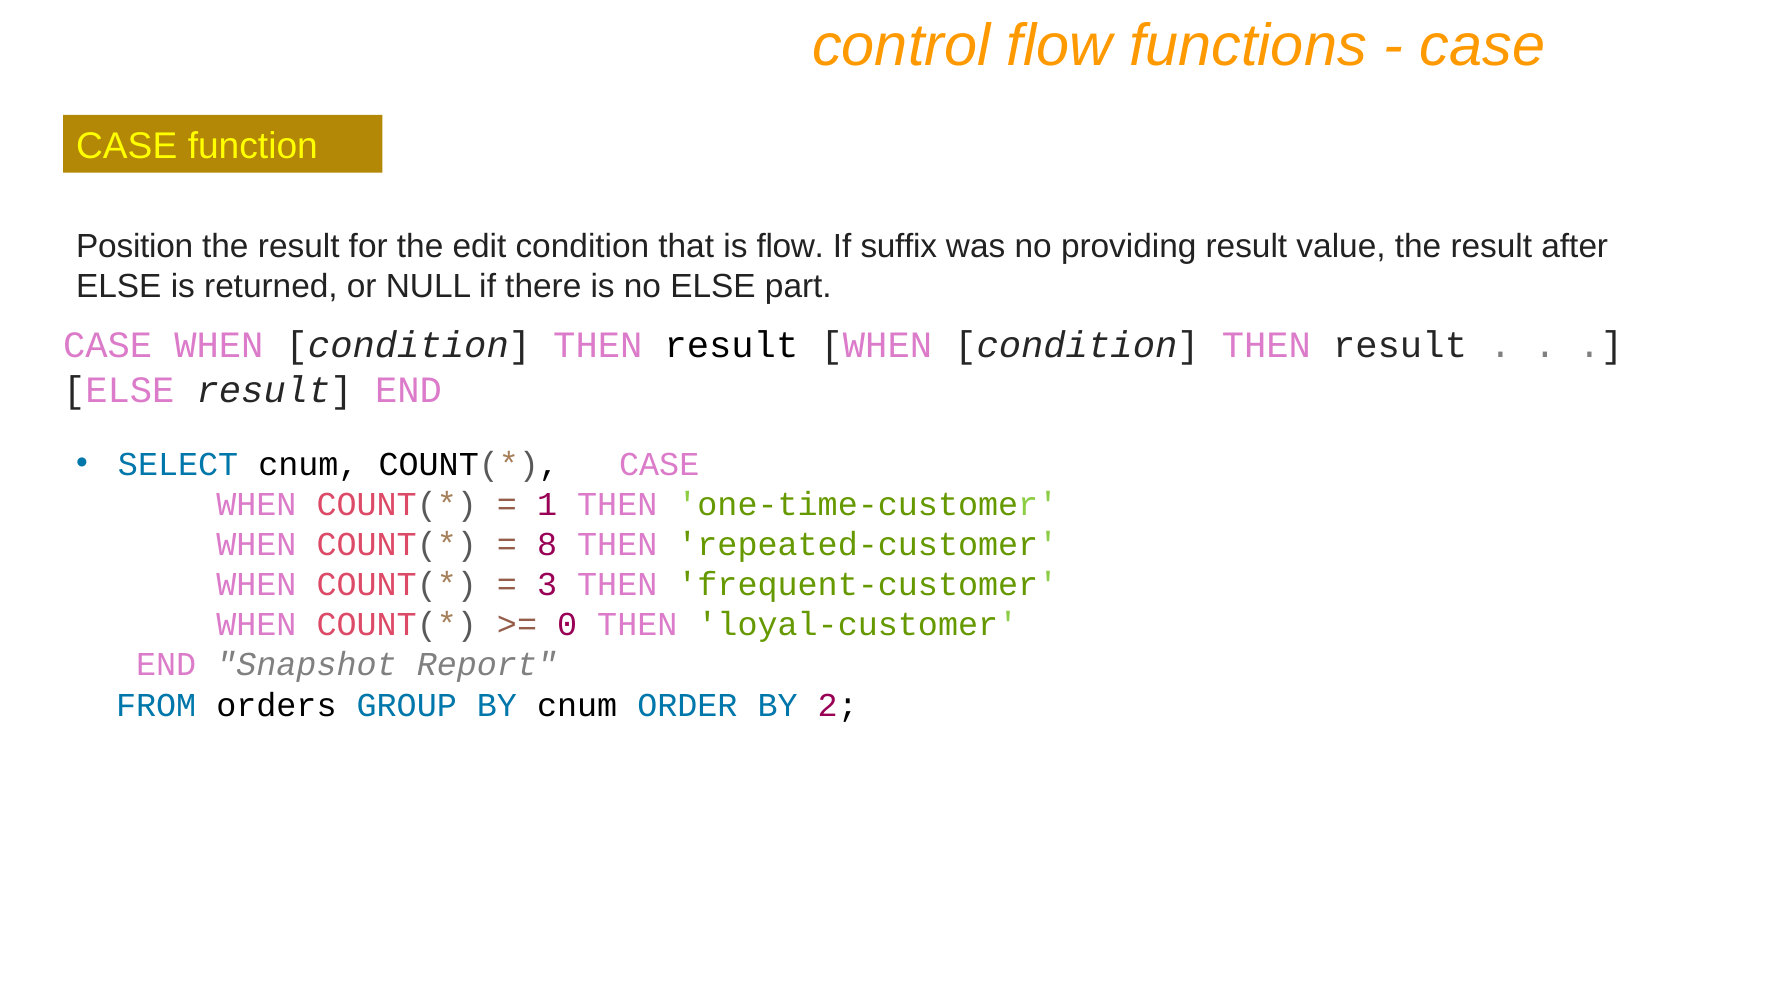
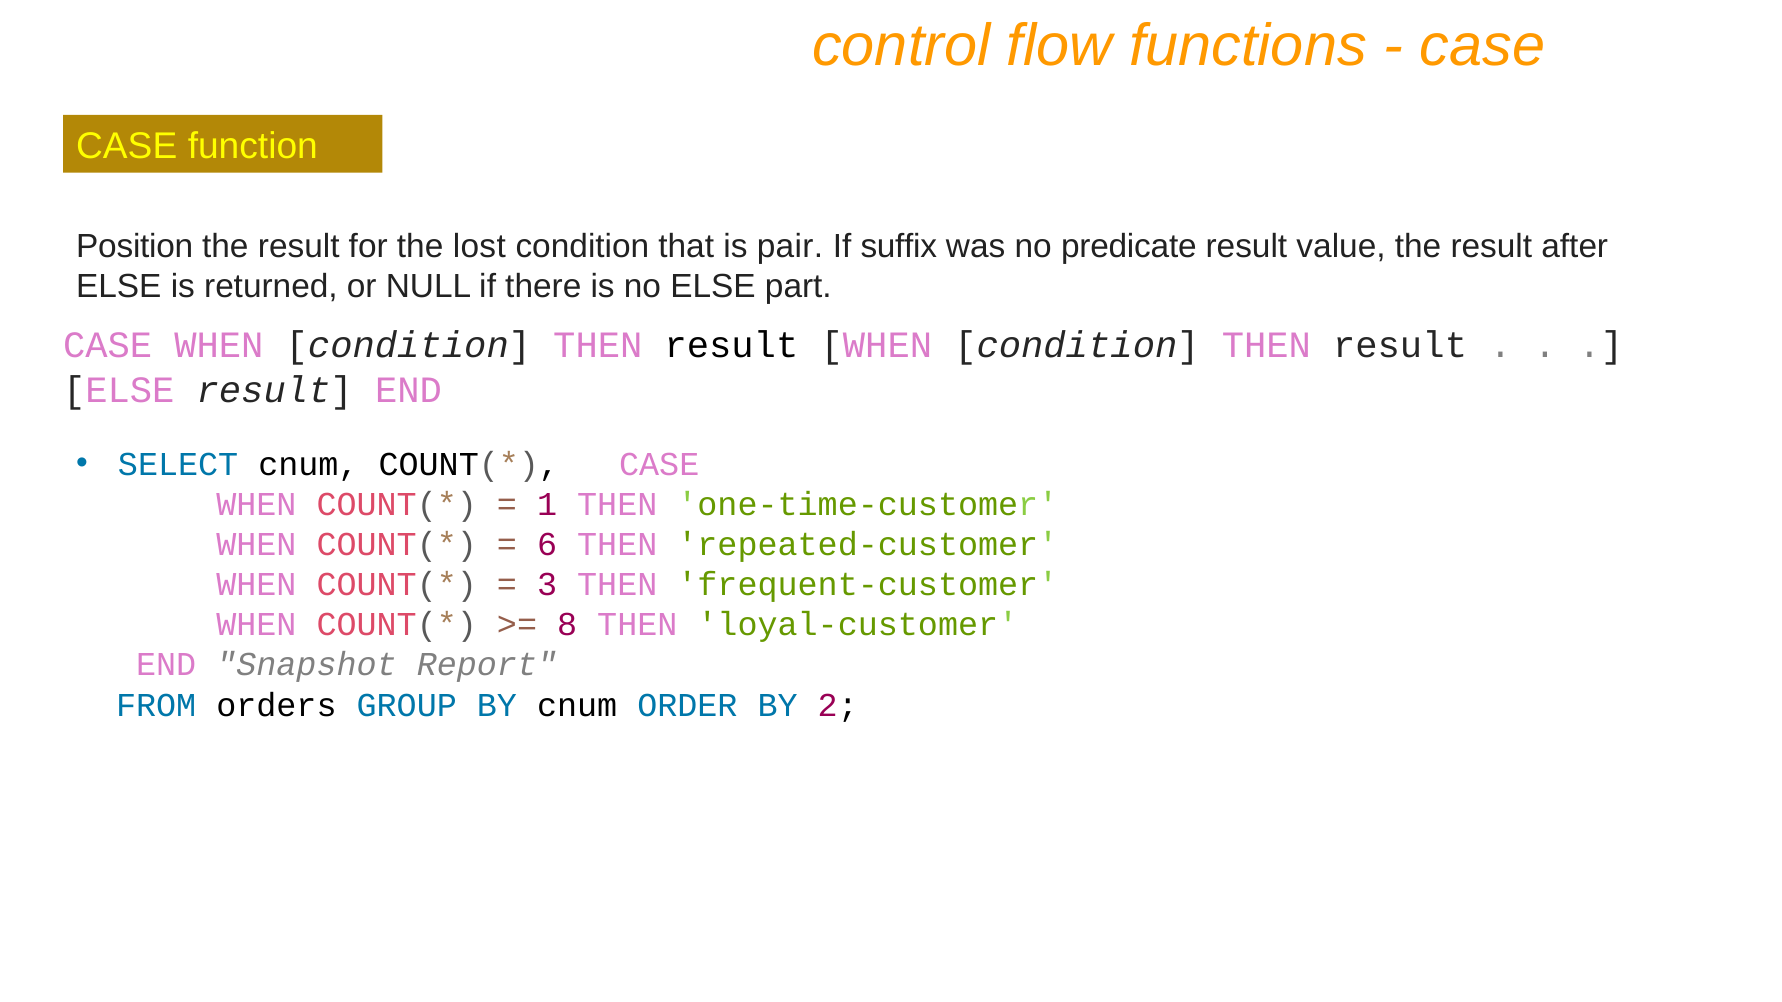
edit: edit -> lost
is flow: flow -> pair
providing: providing -> predicate
8: 8 -> 6
0: 0 -> 8
